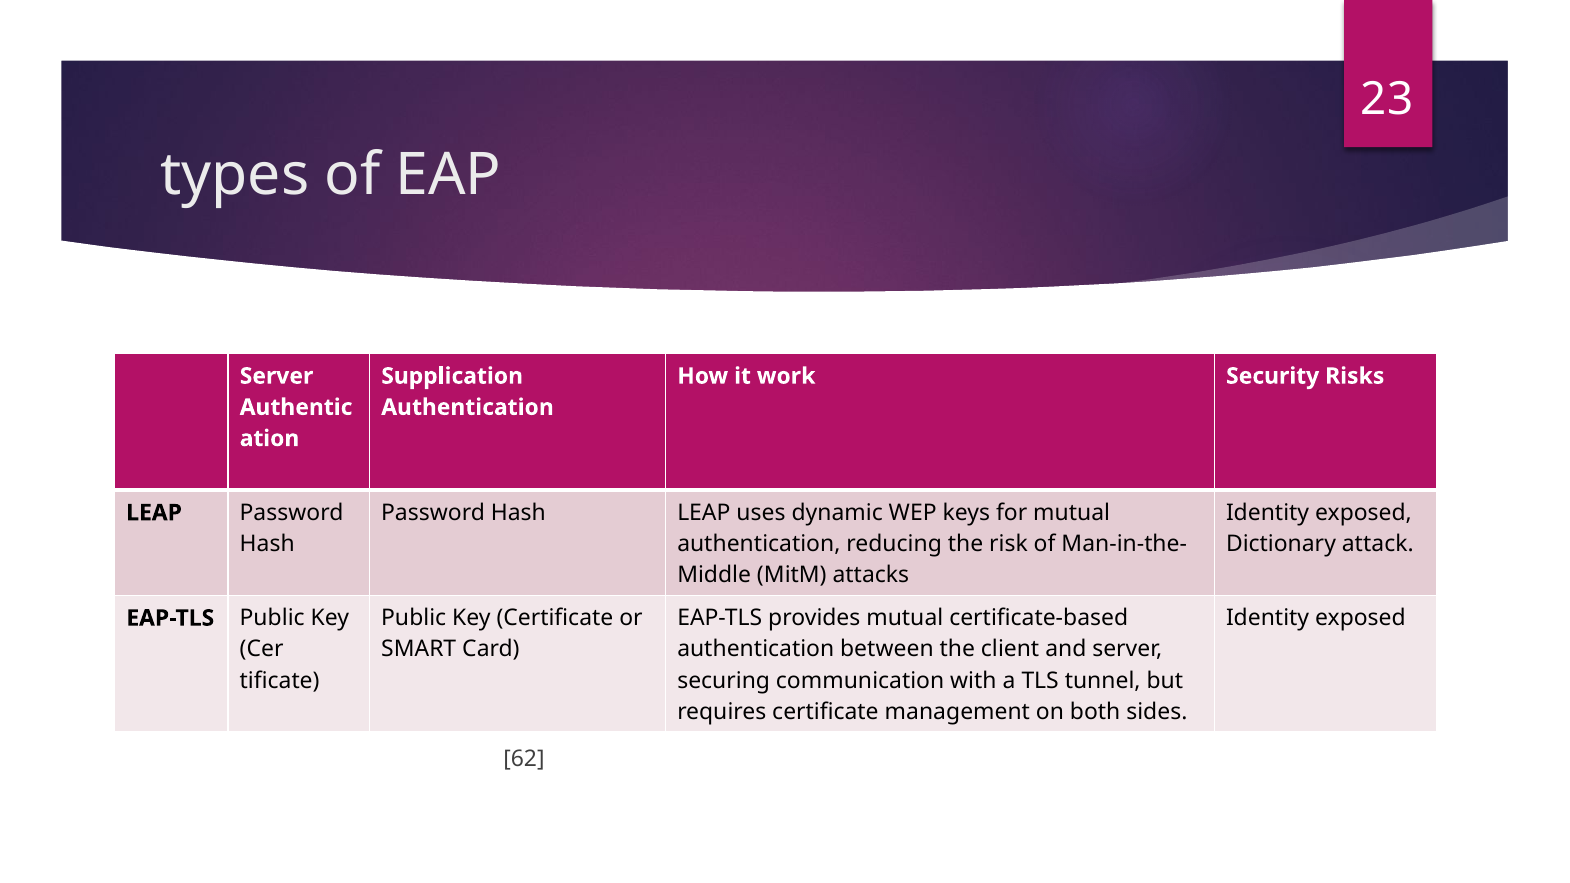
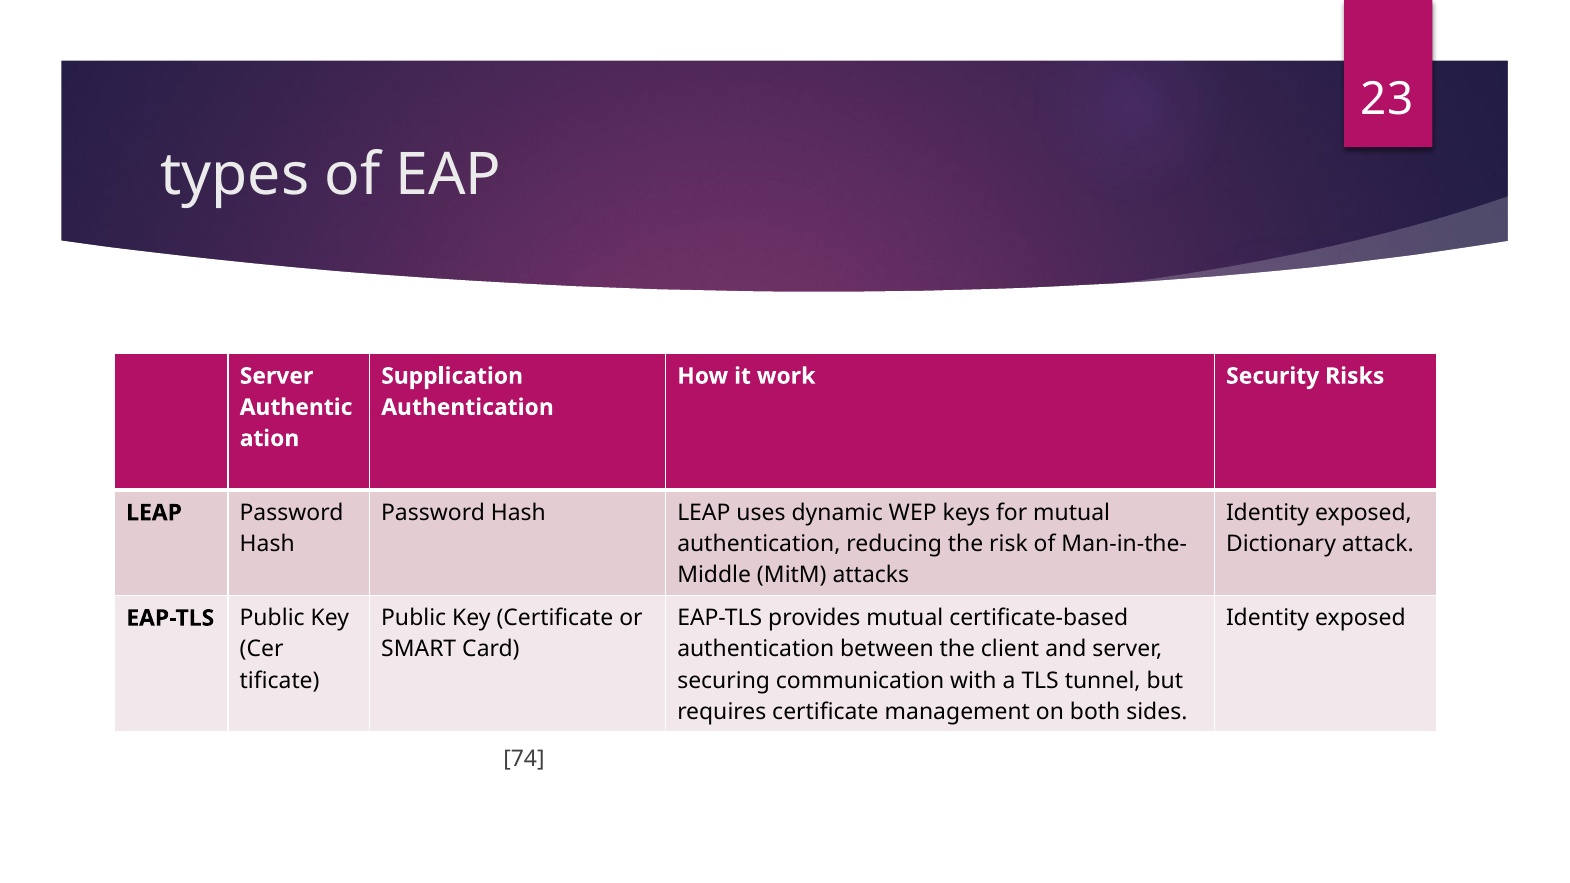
62: 62 -> 74
